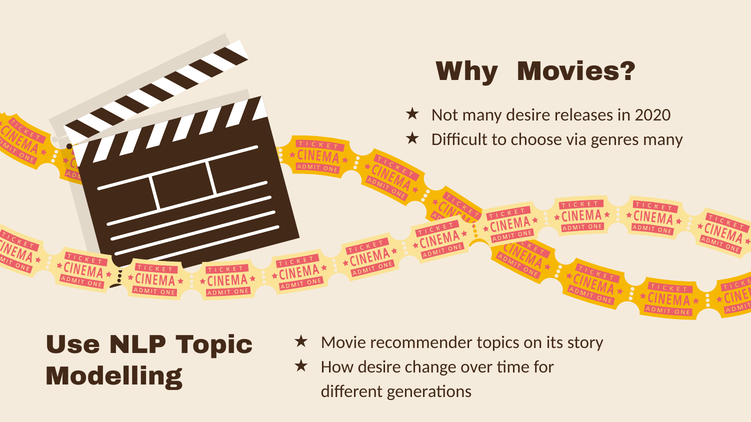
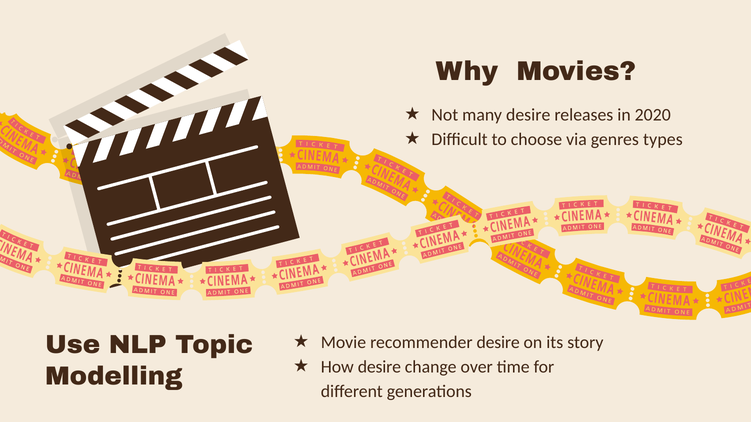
genres many: many -> types
recommender topics: topics -> desire
